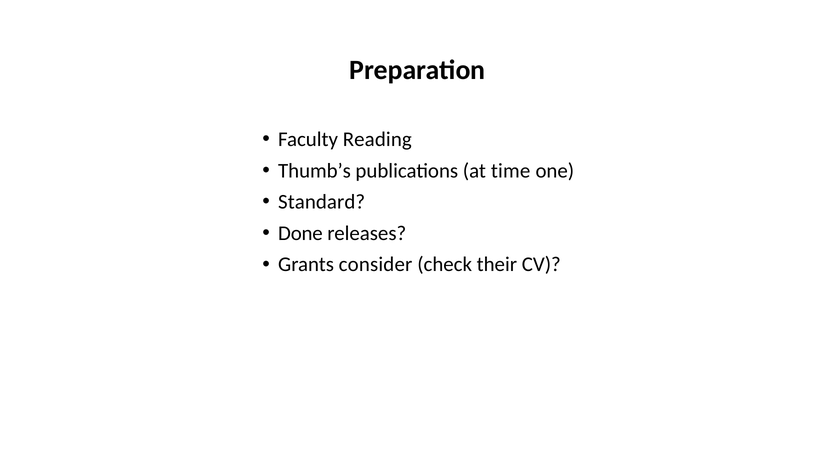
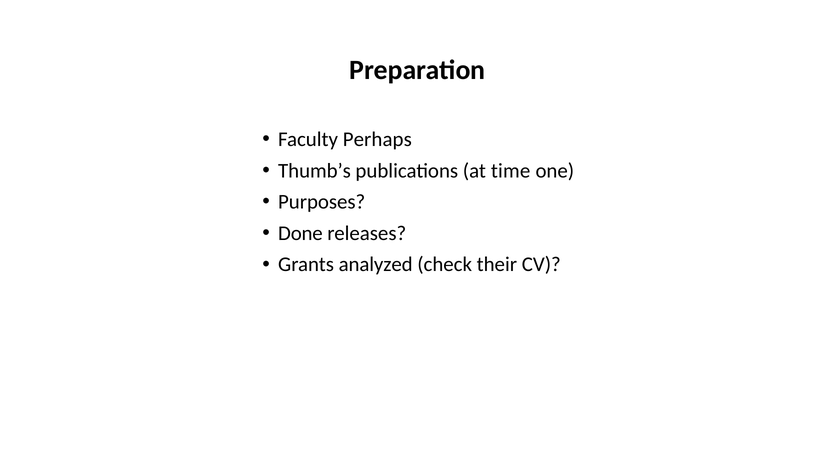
Reading: Reading -> Perhaps
Standard: Standard -> Purposes
consider: consider -> analyzed
